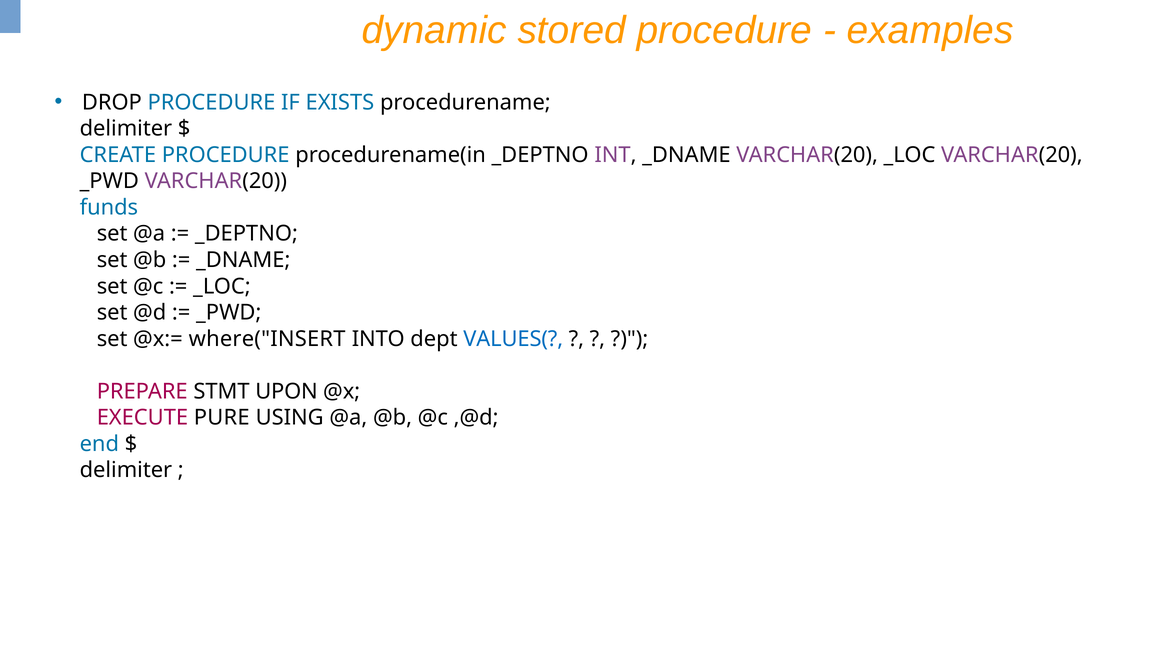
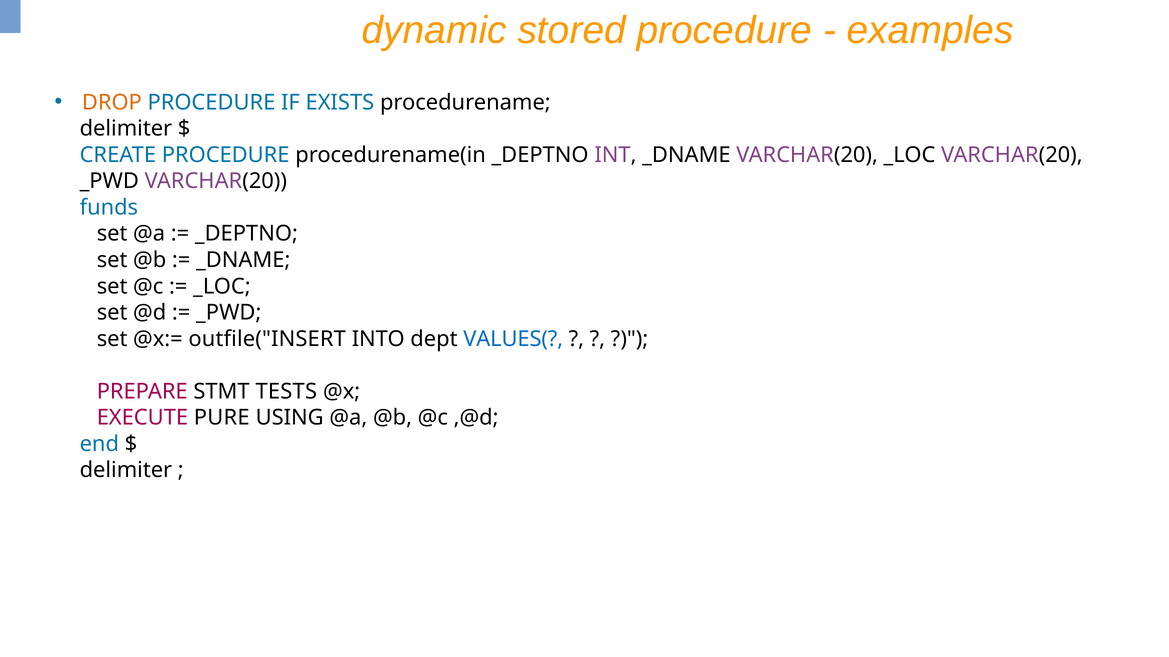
DROP colour: black -> orange
where("INSERT: where("INSERT -> outfile("INSERT
UPON: UPON -> TESTS
